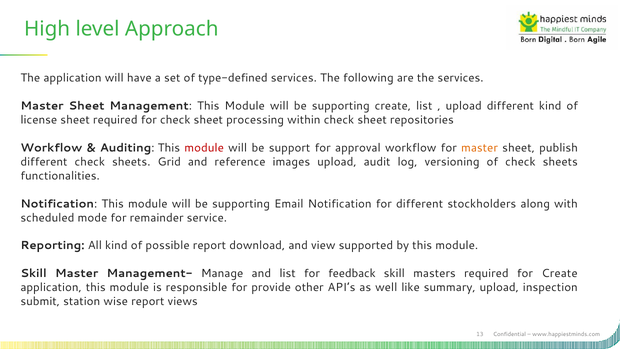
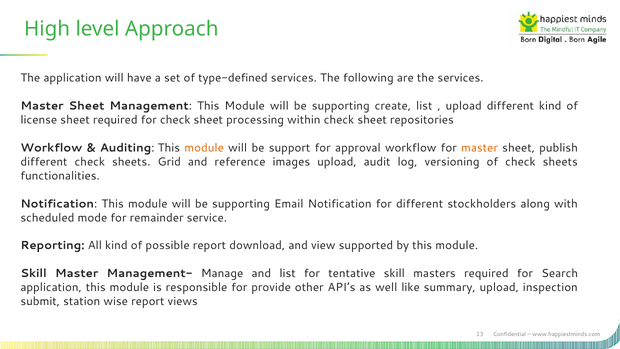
module at (204, 148) colour: red -> orange
feedback: feedback -> tentative
for Create: Create -> Search
